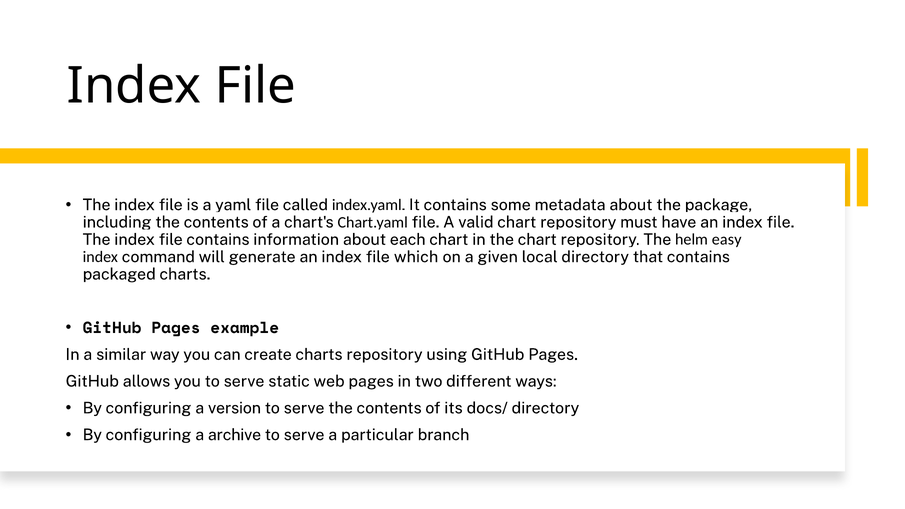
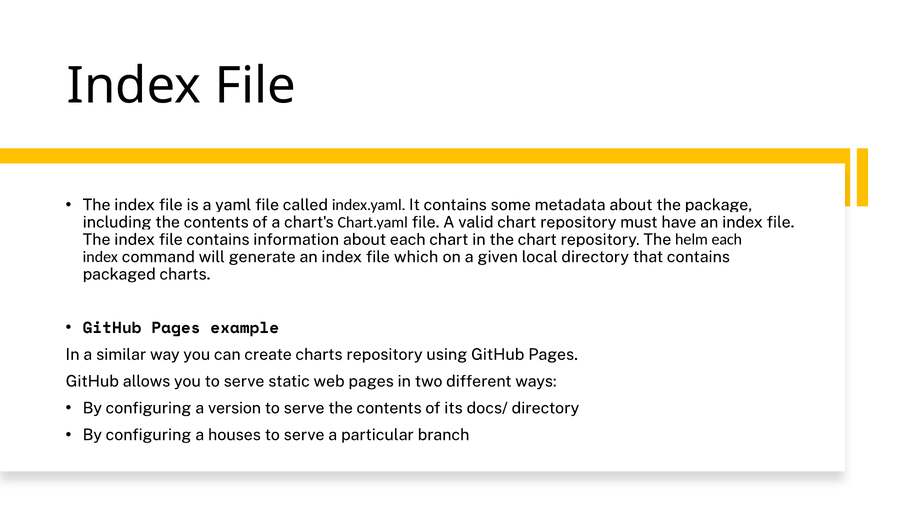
easy at (727, 240): easy -> each
archive: archive -> houses
